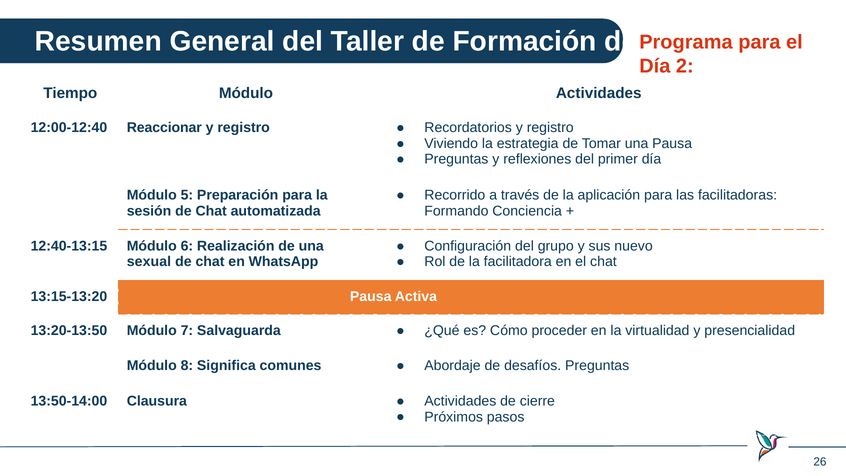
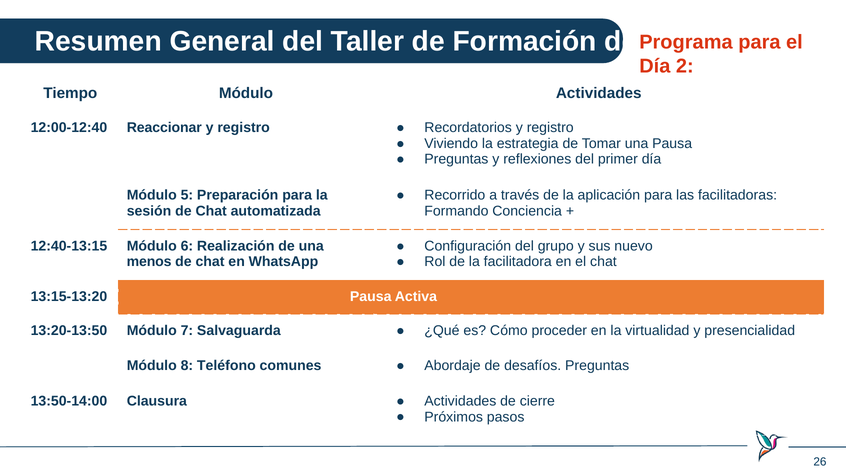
sexual: sexual -> menos
Significa: Significa -> Teléfono
